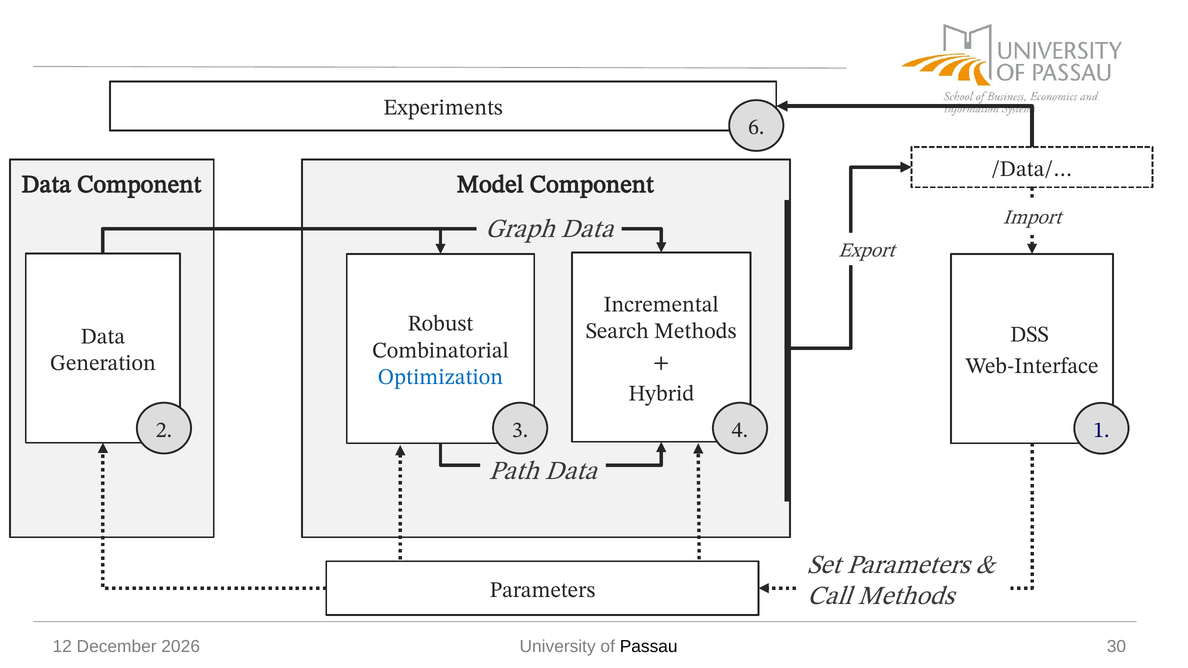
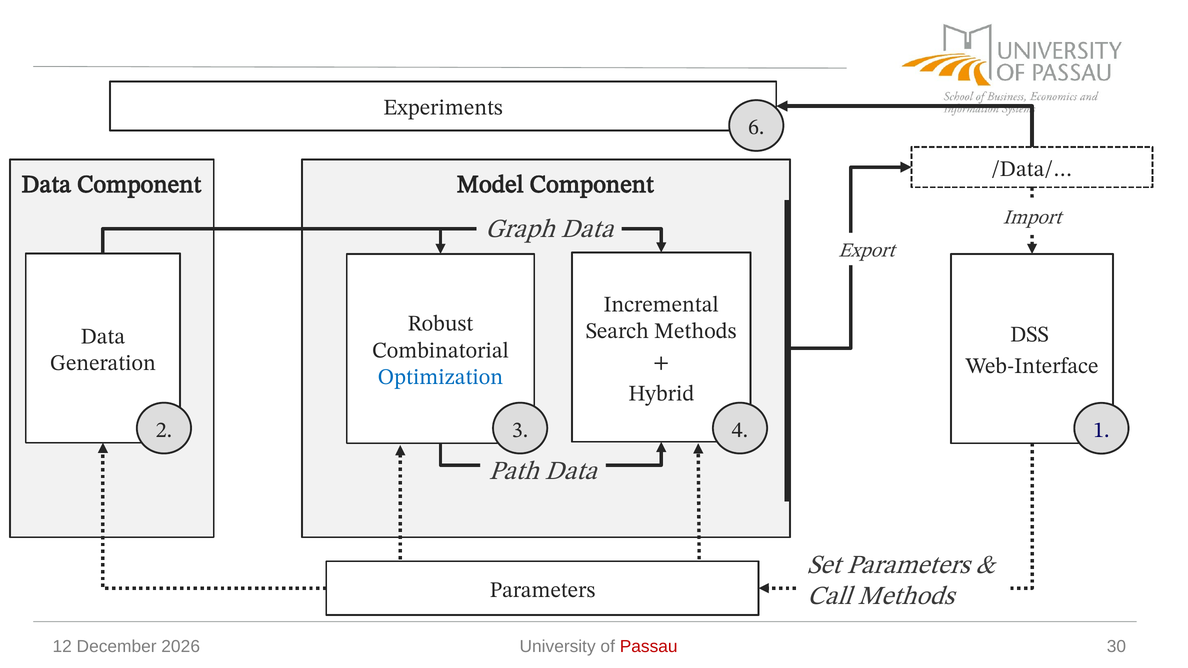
Passau colour: black -> red
